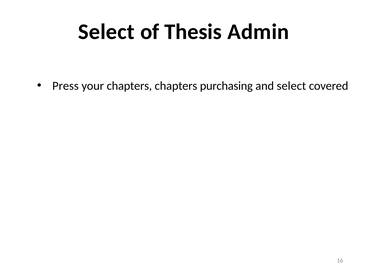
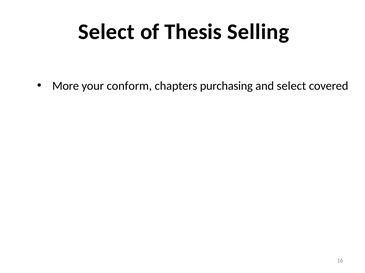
Admin: Admin -> Selling
Press: Press -> More
your chapters: chapters -> conform
